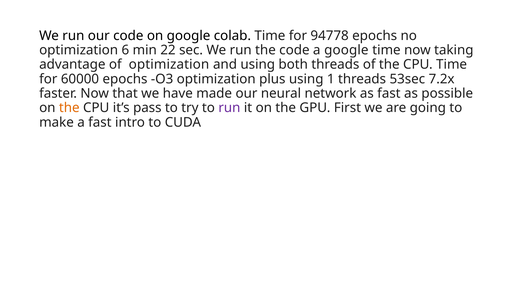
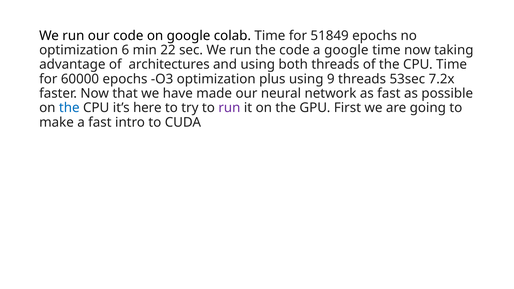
94778: 94778 -> 51849
of optimization: optimization -> architectures
1: 1 -> 9
the at (69, 108) colour: orange -> blue
pass: pass -> here
